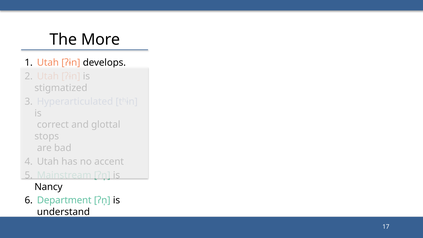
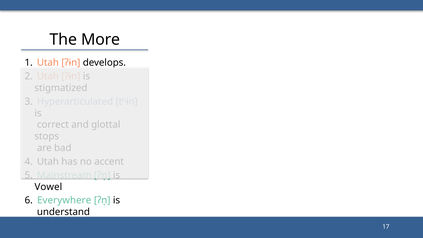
Nancy: Nancy -> Vowel
Department: Department -> Everywhere
